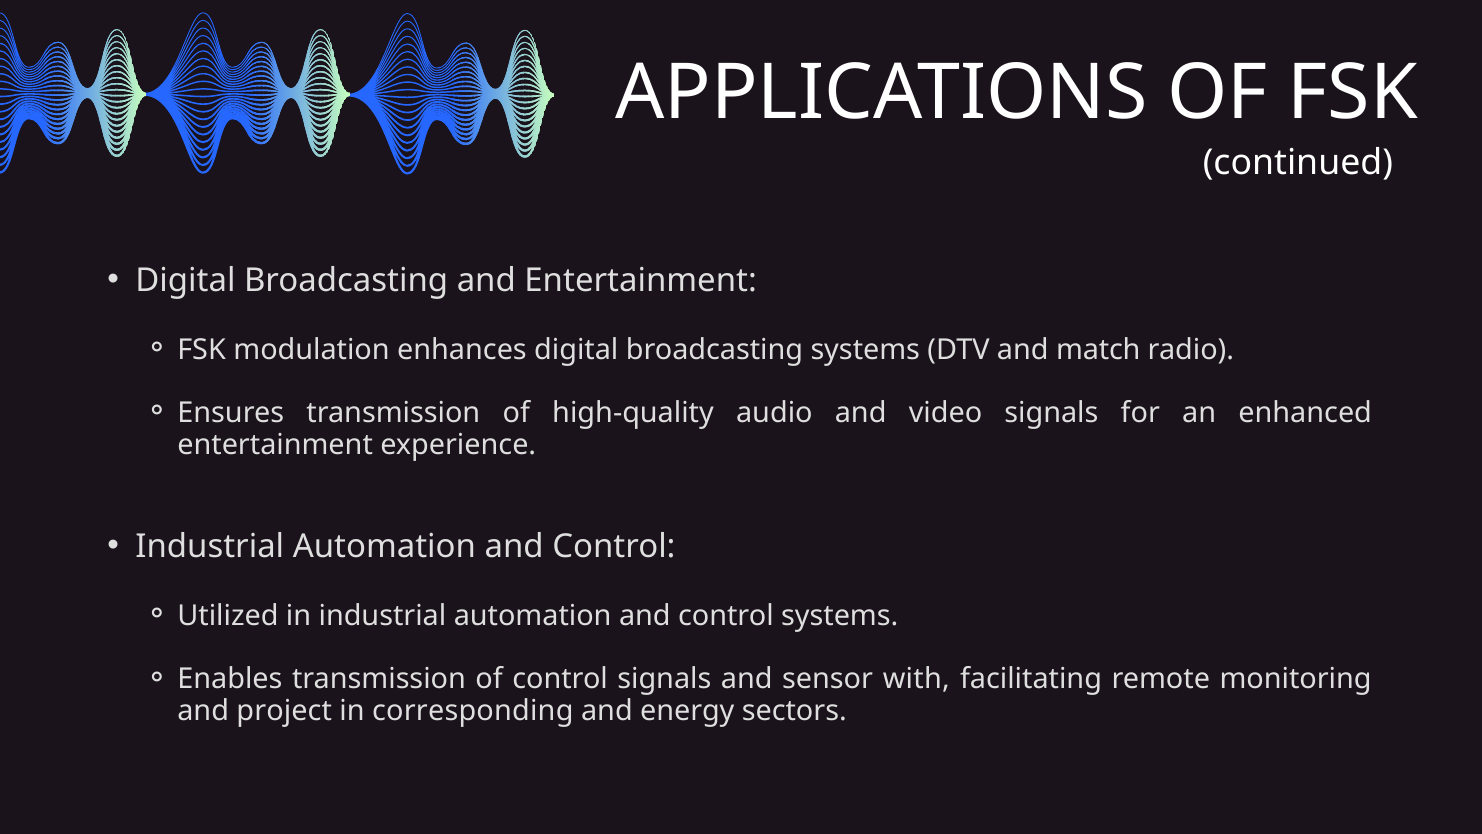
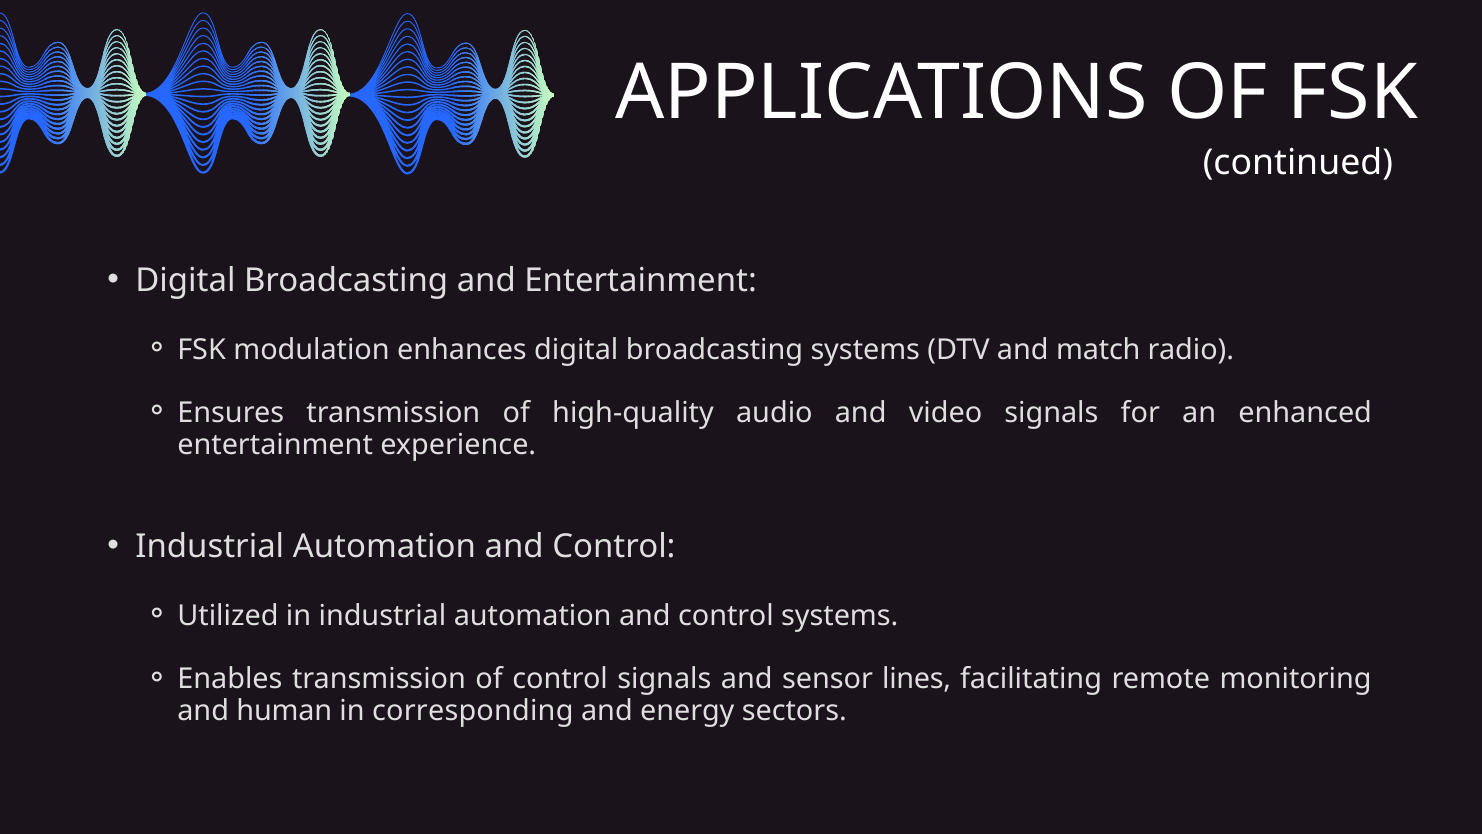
with: with -> lines
project: project -> human
